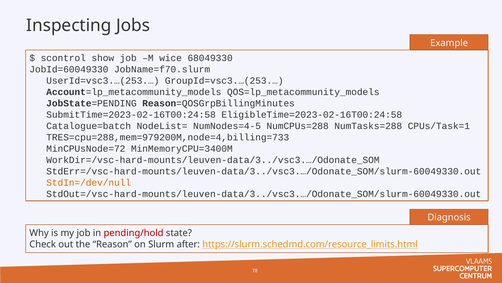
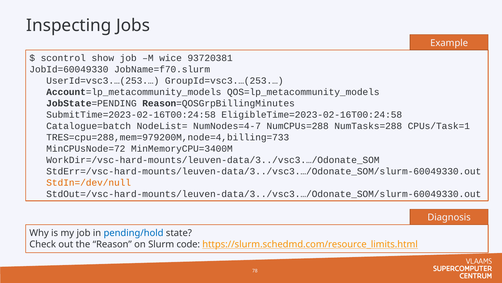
68049330: 68049330 -> 93720381
NumNodes=4-5: NumNodes=4-5 -> NumNodes=4-7
pending/hold colour: red -> blue
after: after -> code
